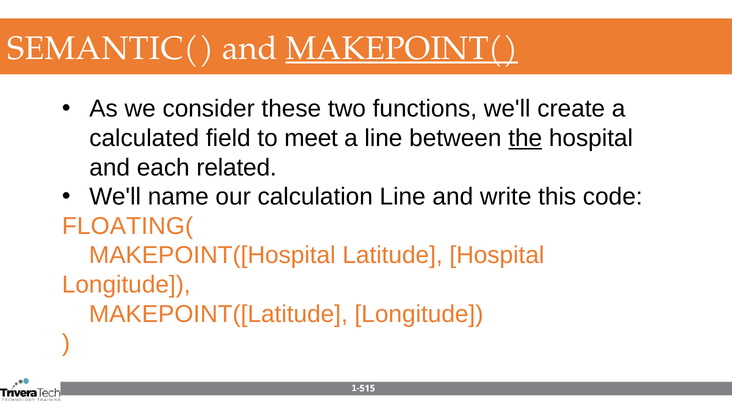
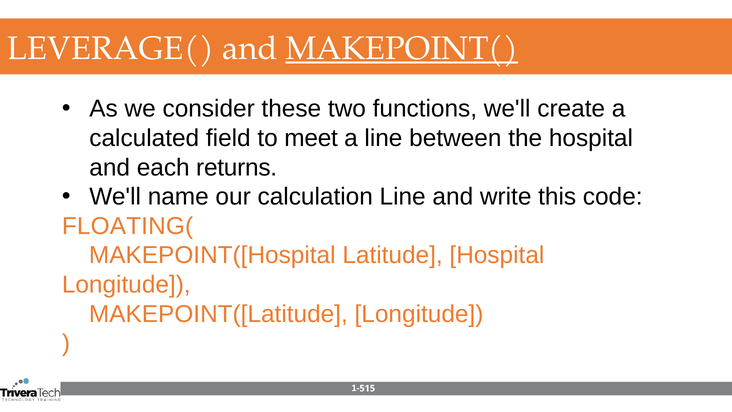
SEMANTIC(: SEMANTIC( -> LEVERAGE(
the underline: present -> none
related: related -> returns
